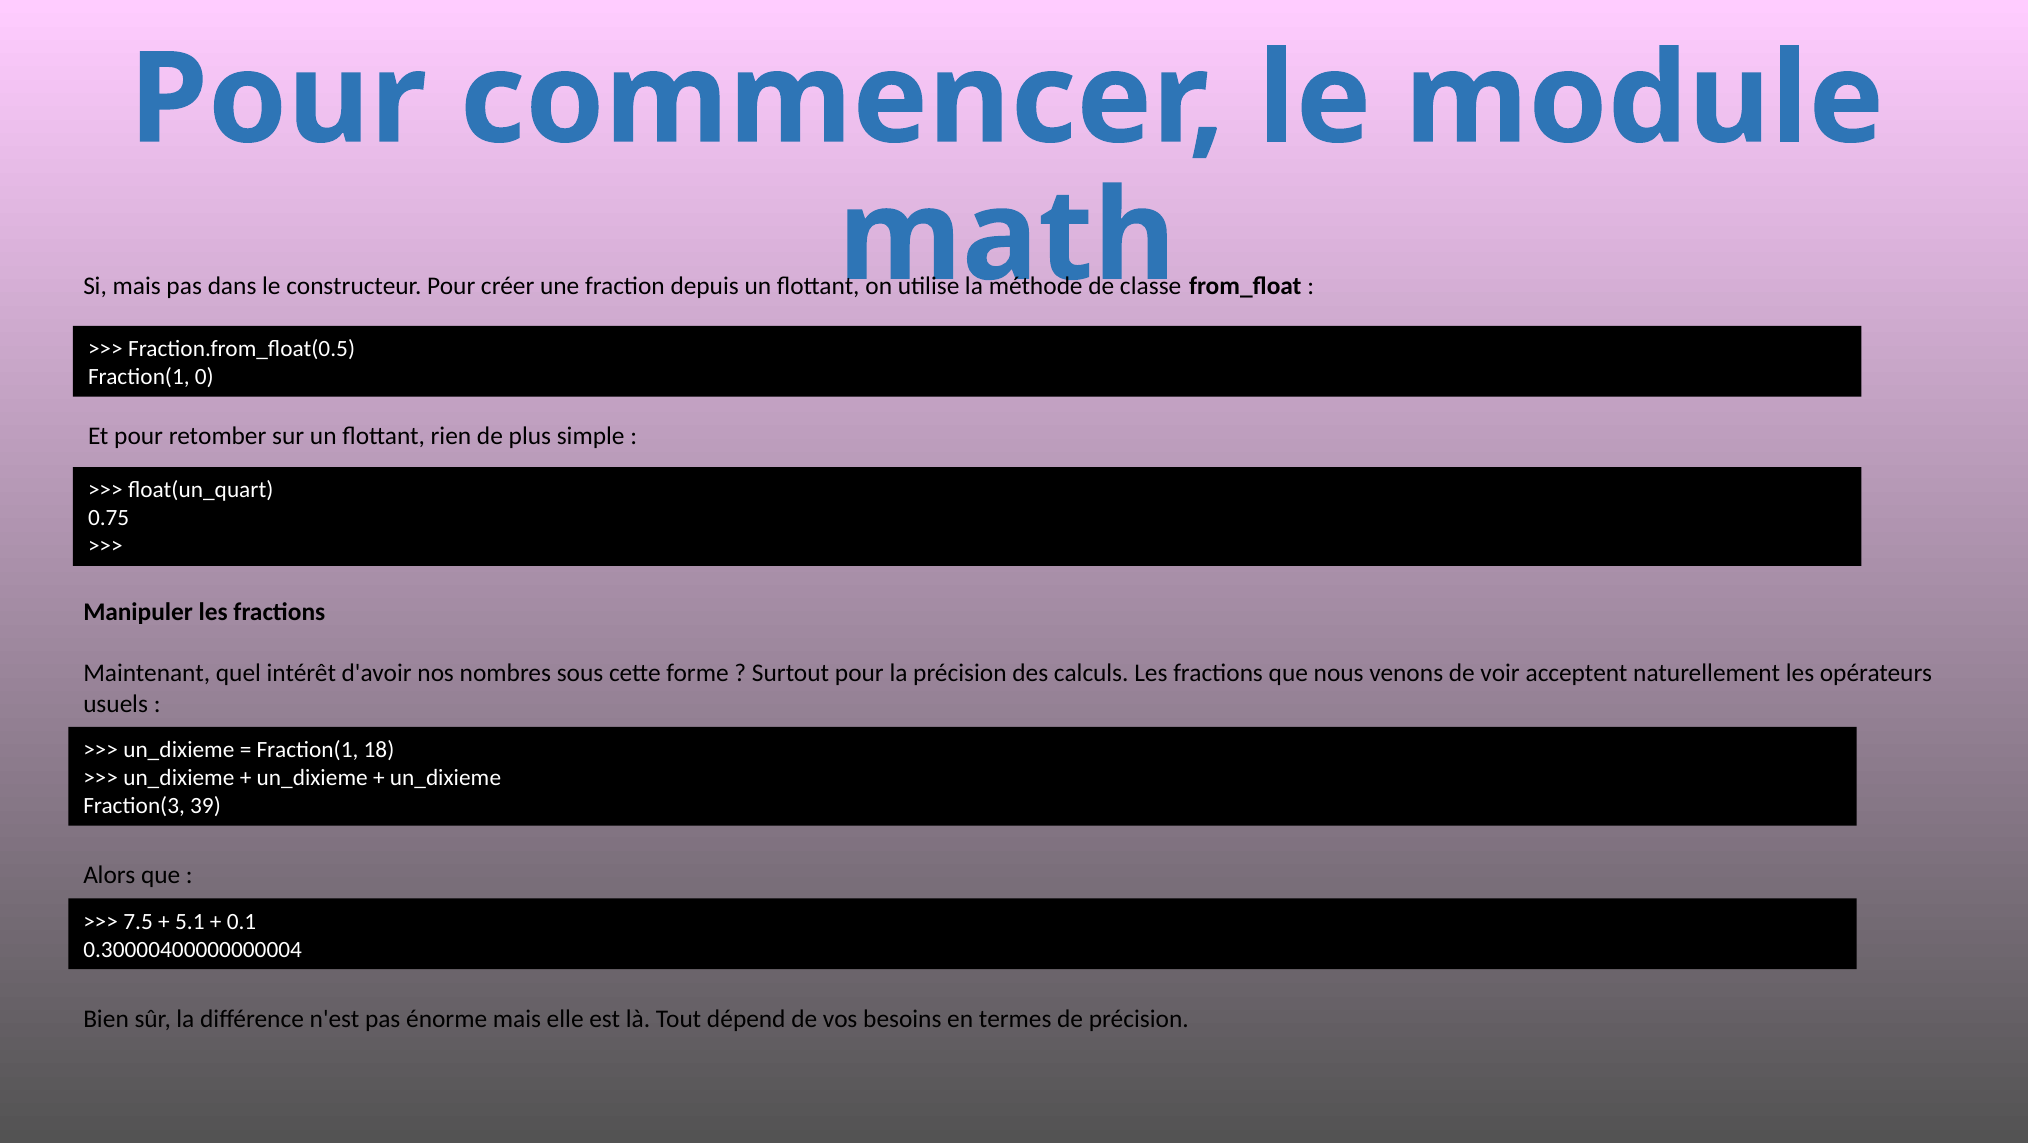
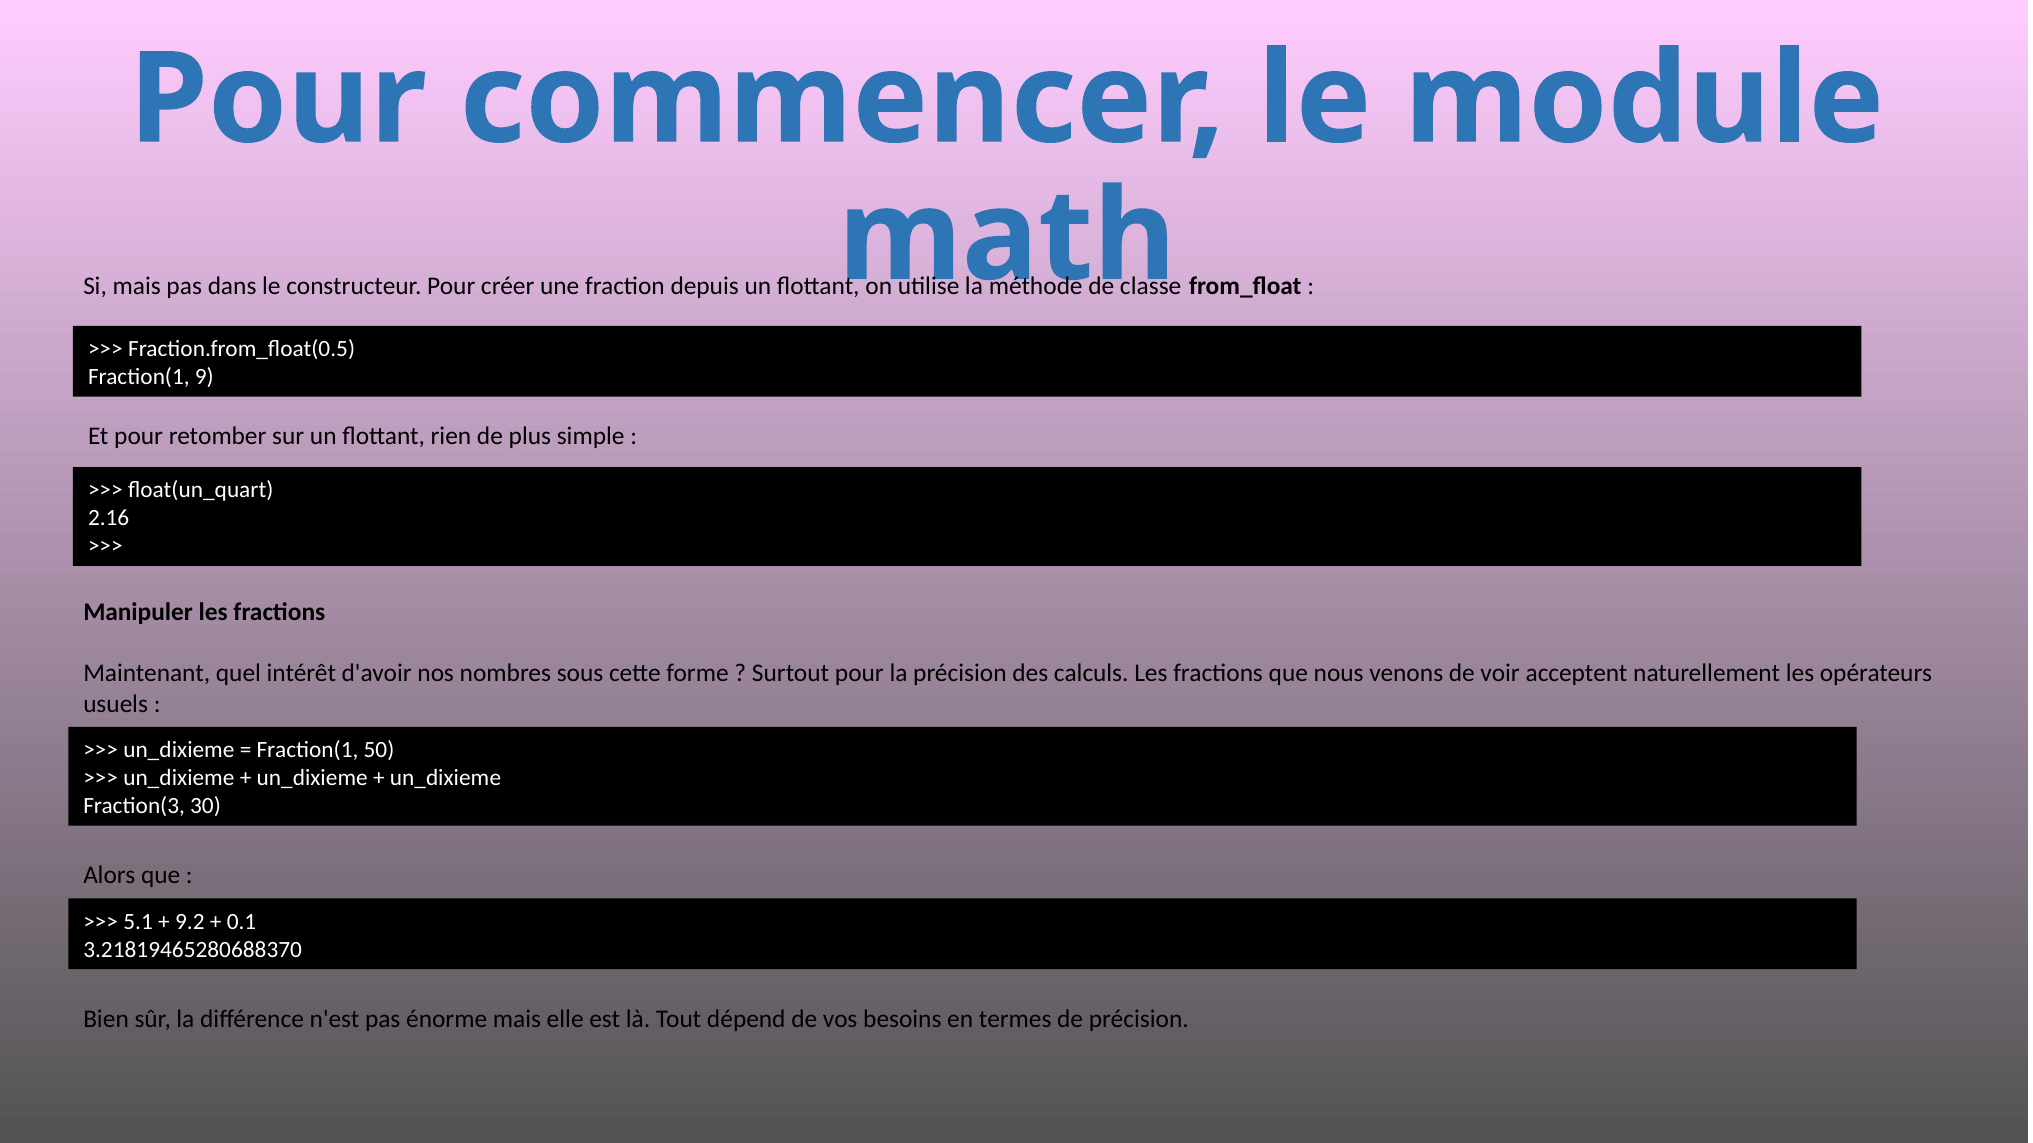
0: 0 -> 9
0.75: 0.75 -> 2.16
18: 18 -> 50
39: 39 -> 30
7.5: 7.5 -> 5.1
5.1: 5.1 -> 9.2
0.30000400000000004: 0.30000400000000004 -> 3.21819465280688370
